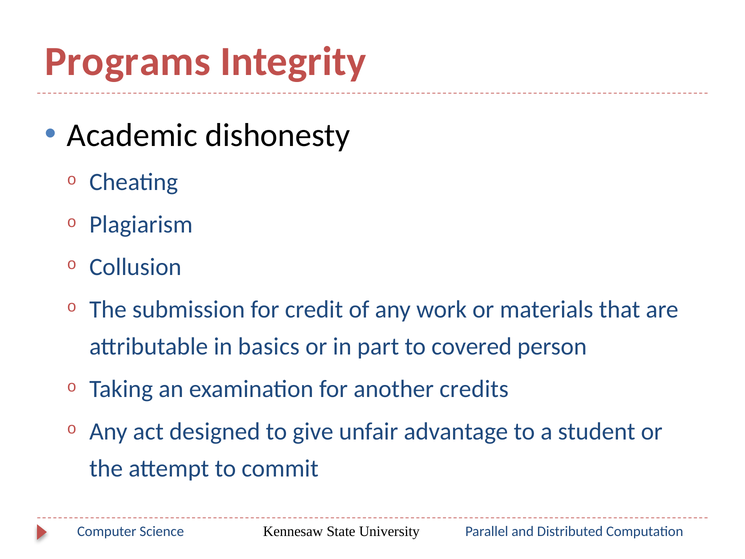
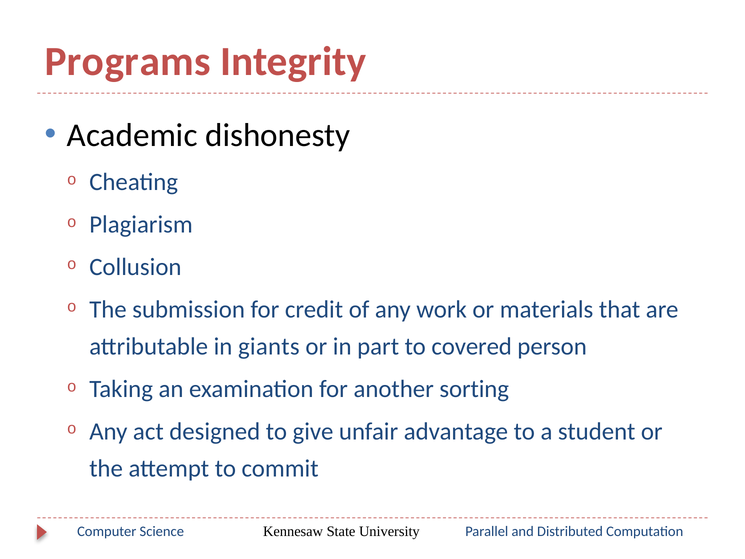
basics: basics -> giants
credits: credits -> sorting
